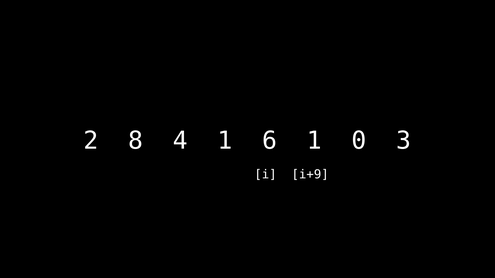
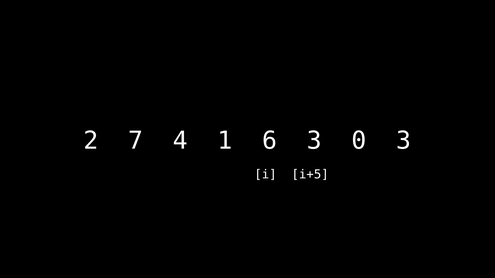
8: 8 -> 7
6 1: 1 -> 3
i+9: i+9 -> i+5
